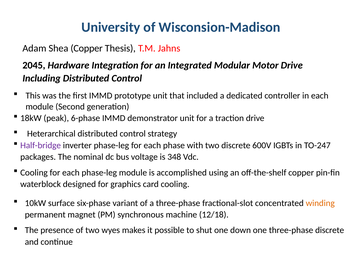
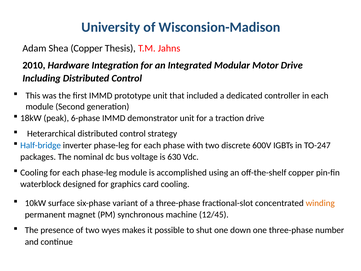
2045: 2045 -> 2010
Half-bridge colour: purple -> blue
348: 348 -> 630
12/18: 12/18 -> 12/45
three-phase discrete: discrete -> number
